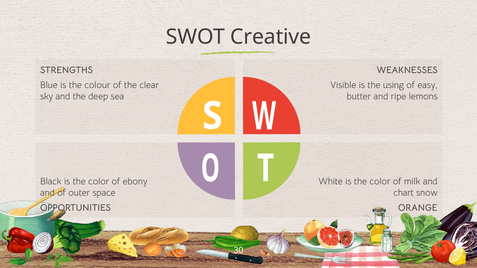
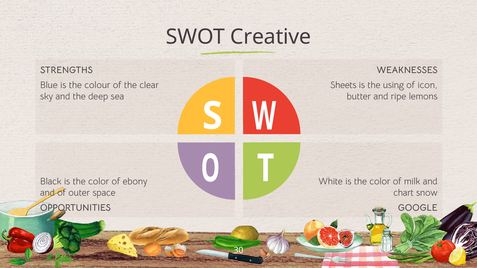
Visible: Visible -> Sheets
easy: easy -> icon
ORANGE: ORANGE -> GOOGLE
